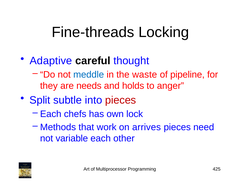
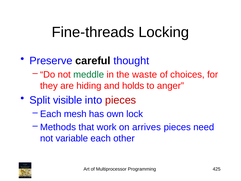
Adaptive: Adaptive -> Preserve
meddle colour: blue -> green
pipeline: pipeline -> choices
needs: needs -> hiding
subtle: subtle -> visible
chefs: chefs -> mesh
